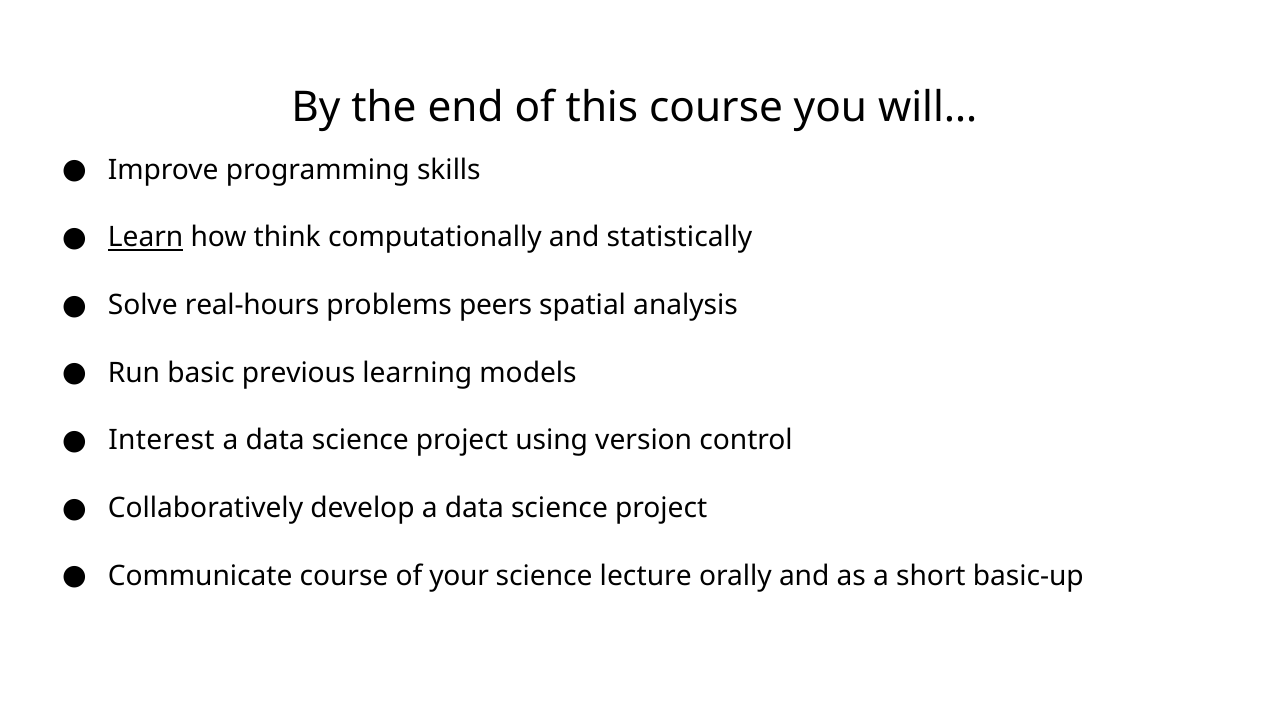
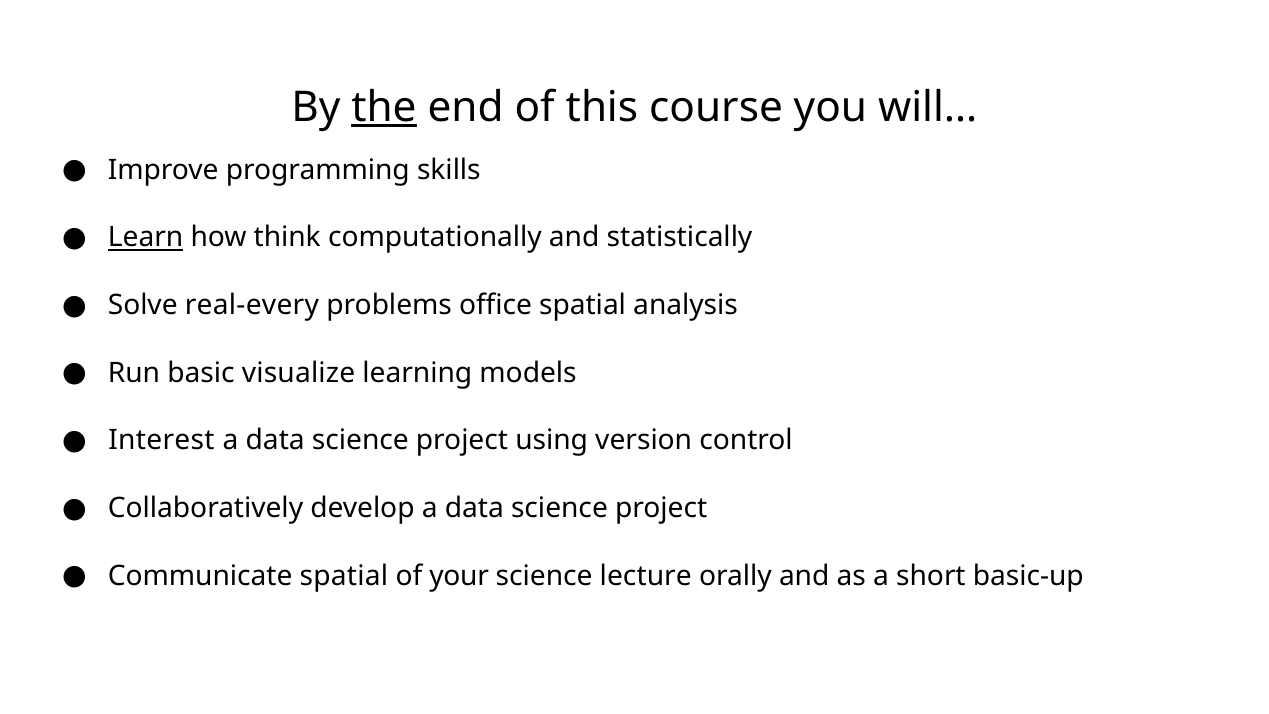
the underline: none -> present
real-hours: real-hours -> real-every
peers: peers -> office
previous: previous -> visualize
Communicate course: course -> spatial
